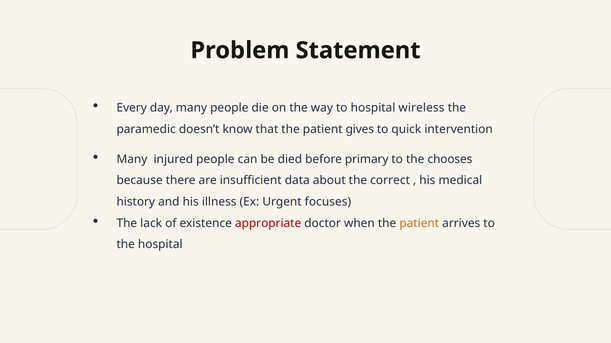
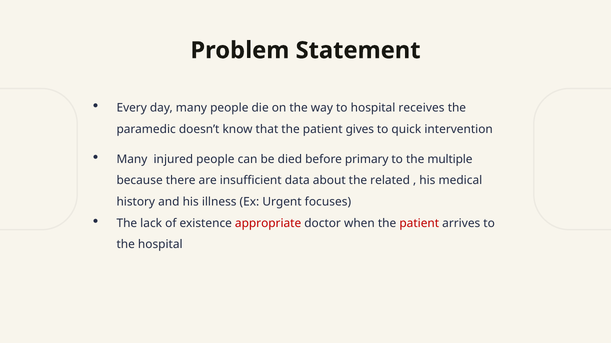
wireless: wireless -> receives
chooses: chooses -> multiple
correct: correct -> related
patient at (419, 224) colour: orange -> red
